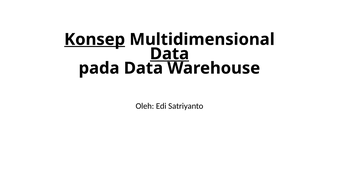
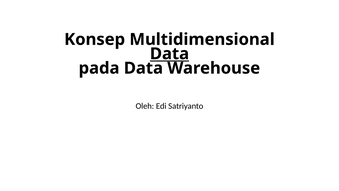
Konsep underline: present -> none
